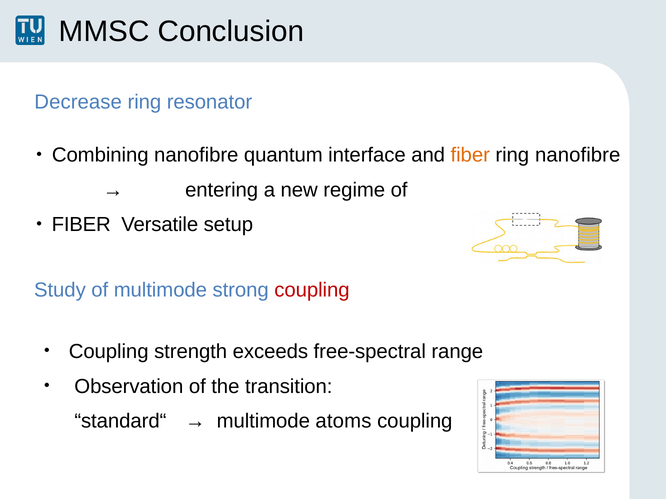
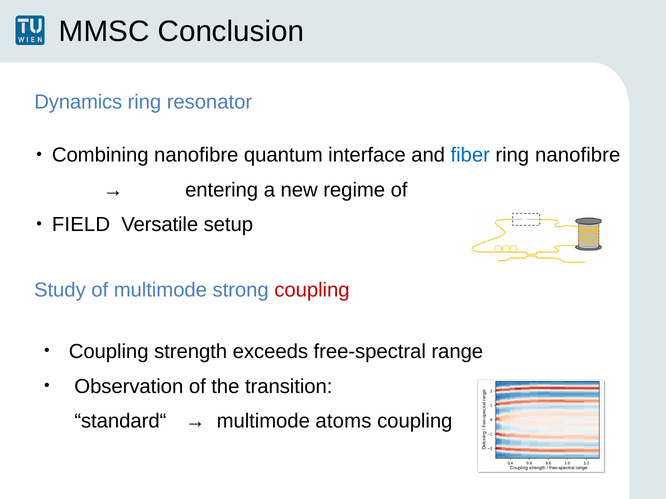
Decrease: Decrease -> Dynamics
fiber at (470, 155) colour: orange -> blue
FIBER at (81, 225): FIBER -> FIELD
